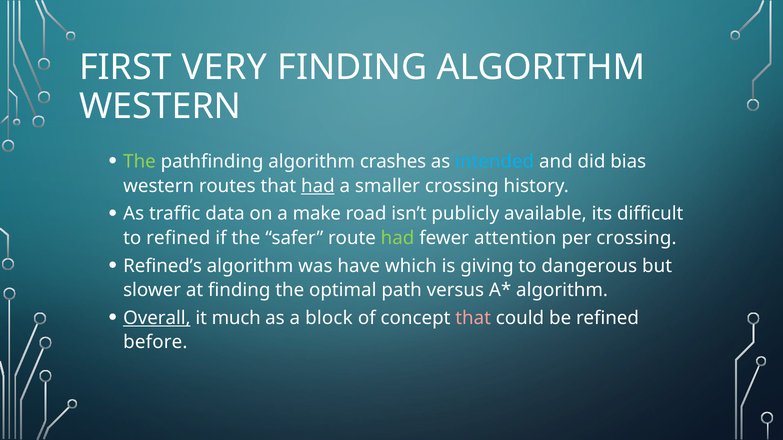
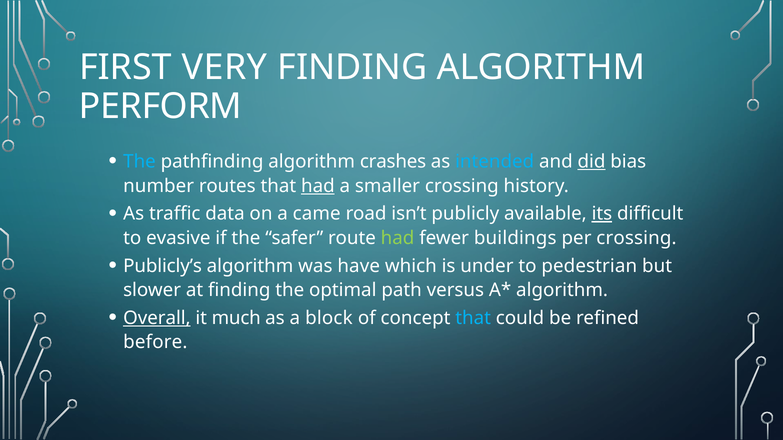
WESTERN at (160, 106): WESTERN -> PERFORM
The at (140, 162) colour: light green -> light blue
did underline: none -> present
western at (159, 186): western -> number
make: make -> came
its underline: none -> present
to refined: refined -> evasive
attention: attention -> buildings
Refined’s: Refined’s -> Publicly’s
giving: giving -> under
dangerous: dangerous -> pedestrian
that at (473, 318) colour: pink -> light blue
